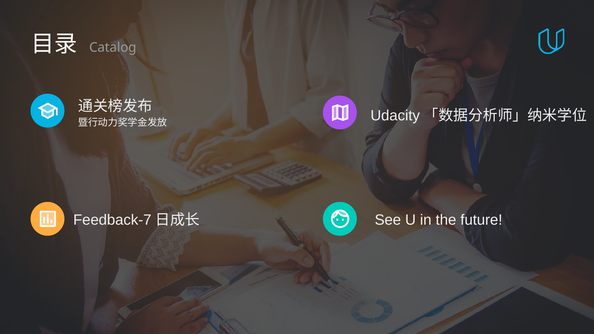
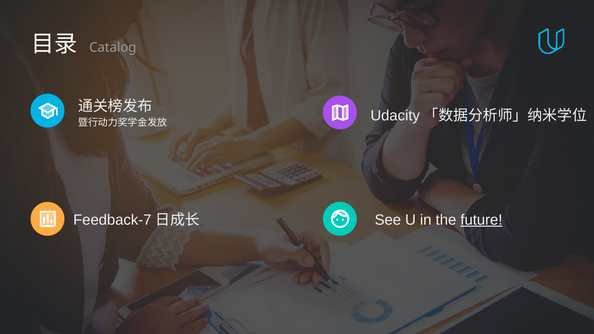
future underline: none -> present
